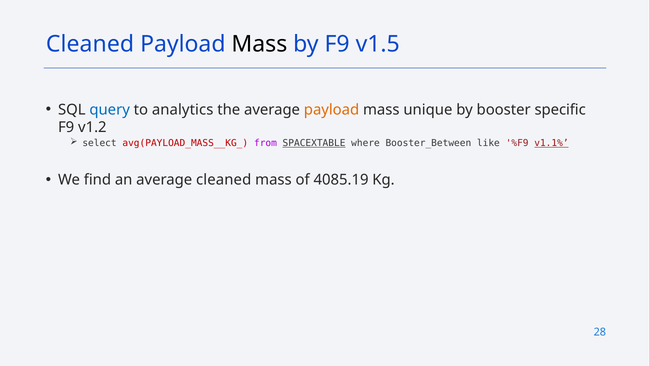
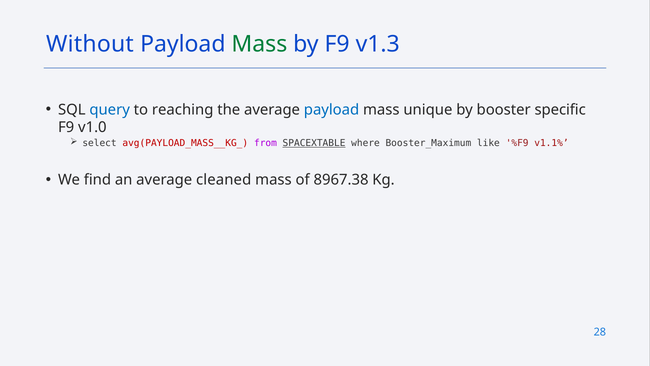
Cleaned at (90, 44): Cleaned -> Without
Mass at (259, 44) colour: black -> green
v1.5: v1.5 -> v1.3
analytics: analytics -> reaching
payload at (332, 110) colour: orange -> blue
v1.2: v1.2 -> v1.0
Booster_Between: Booster_Between -> Booster_Maximum
v1.1% underline: present -> none
4085.19: 4085.19 -> 8967.38
